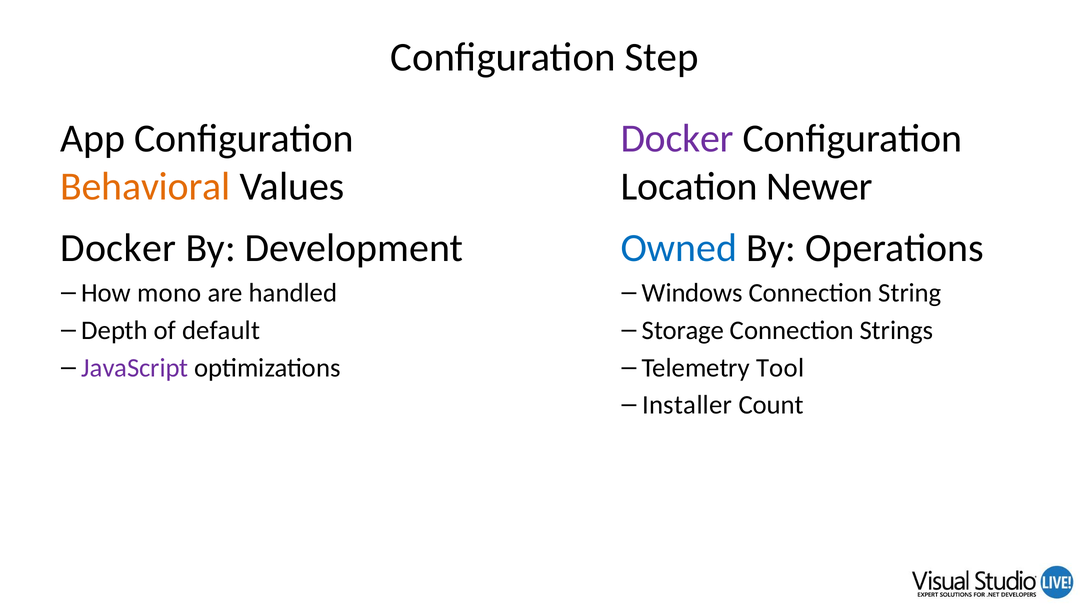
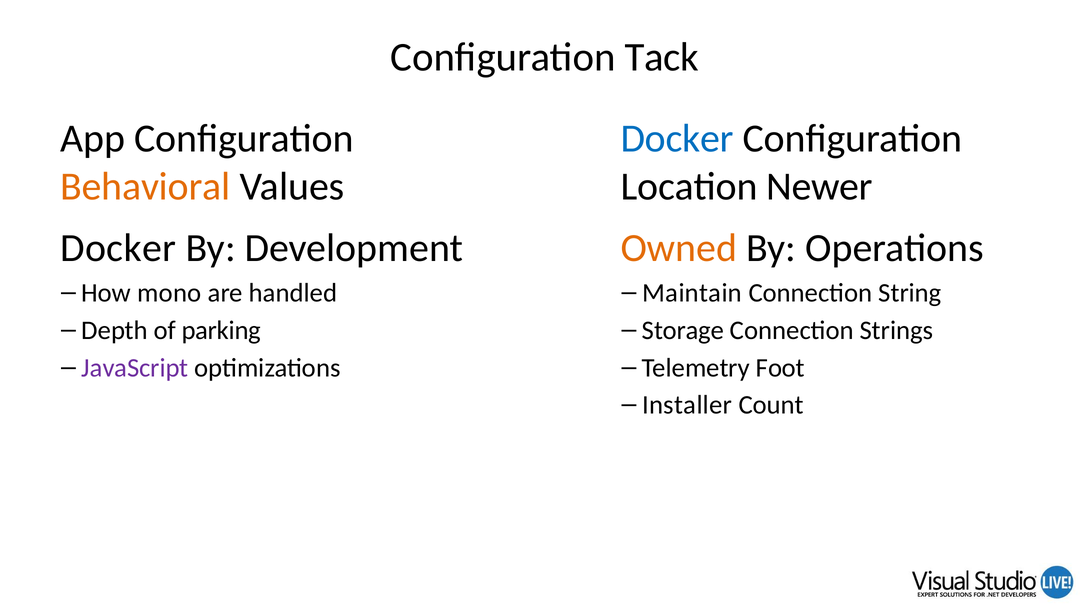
Step: Step -> Tack
Docker at (677, 138) colour: purple -> blue
Owned colour: blue -> orange
Windows: Windows -> Maintain
default: default -> parking
Tool: Tool -> Foot
